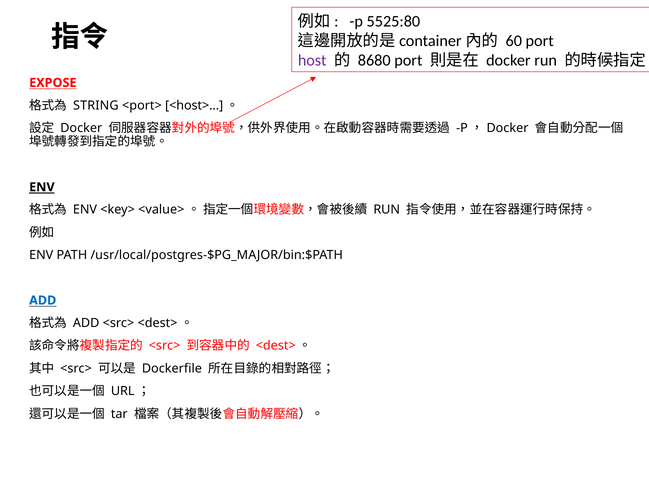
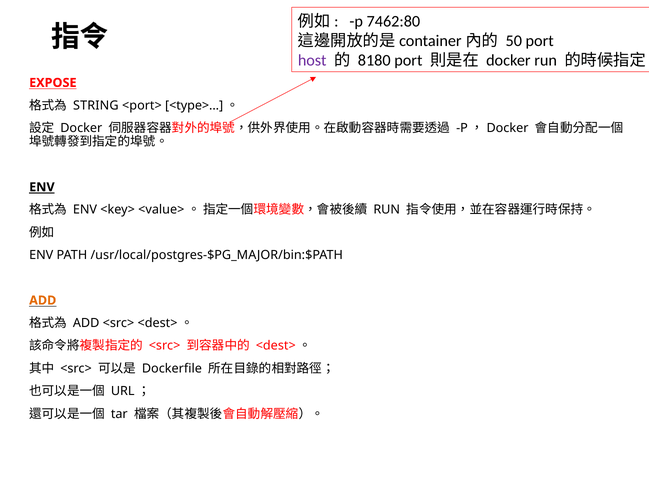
5525:80: 5525:80 -> 7462:80
60: 60 -> 50
8680: 8680 -> 8180
<host>: <host> -> <type>
ADD at (43, 300) colour: blue -> orange
